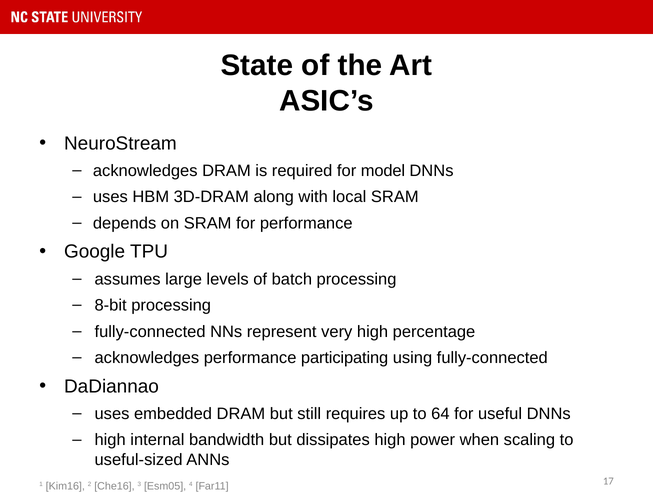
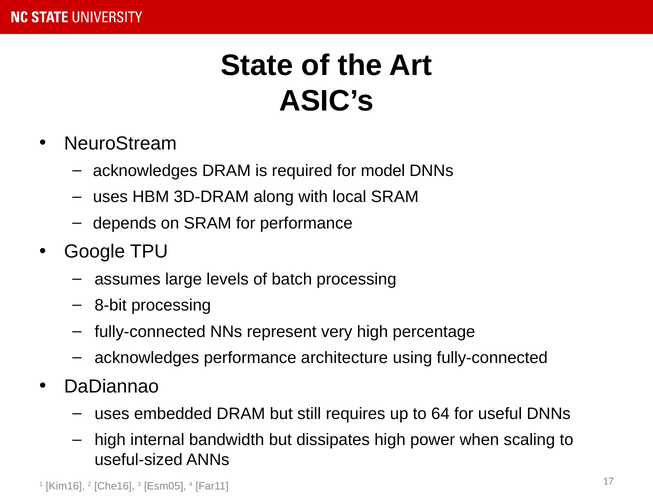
participating: participating -> architecture
